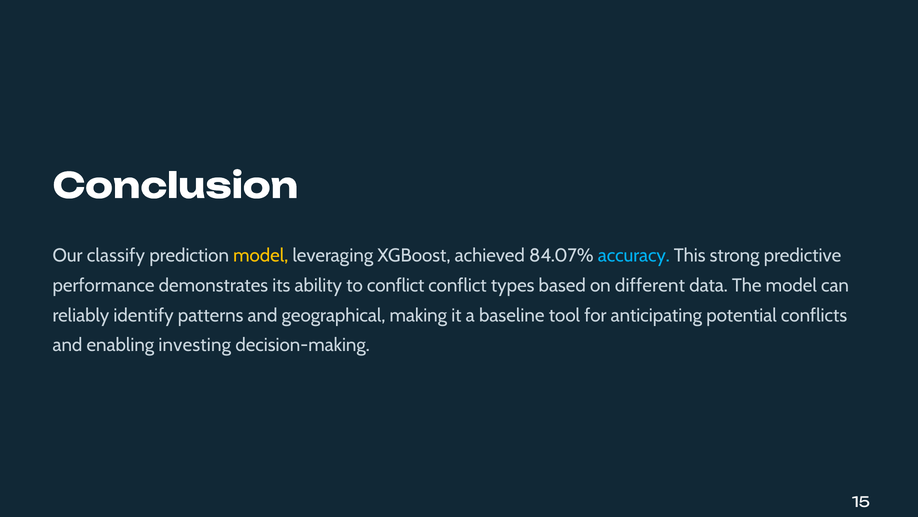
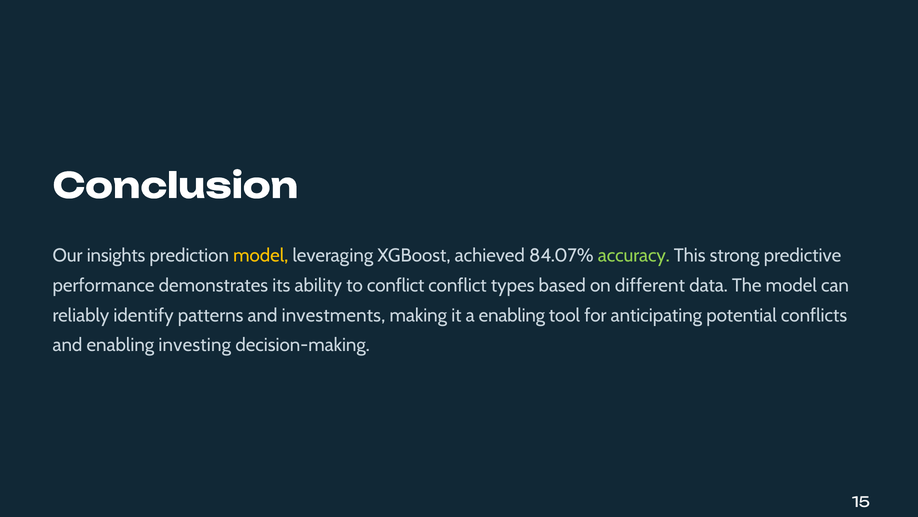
classify: classify -> insights
accuracy colour: light blue -> light green
geographical: geographical -> investments
a baseline: baseline -> enabling
